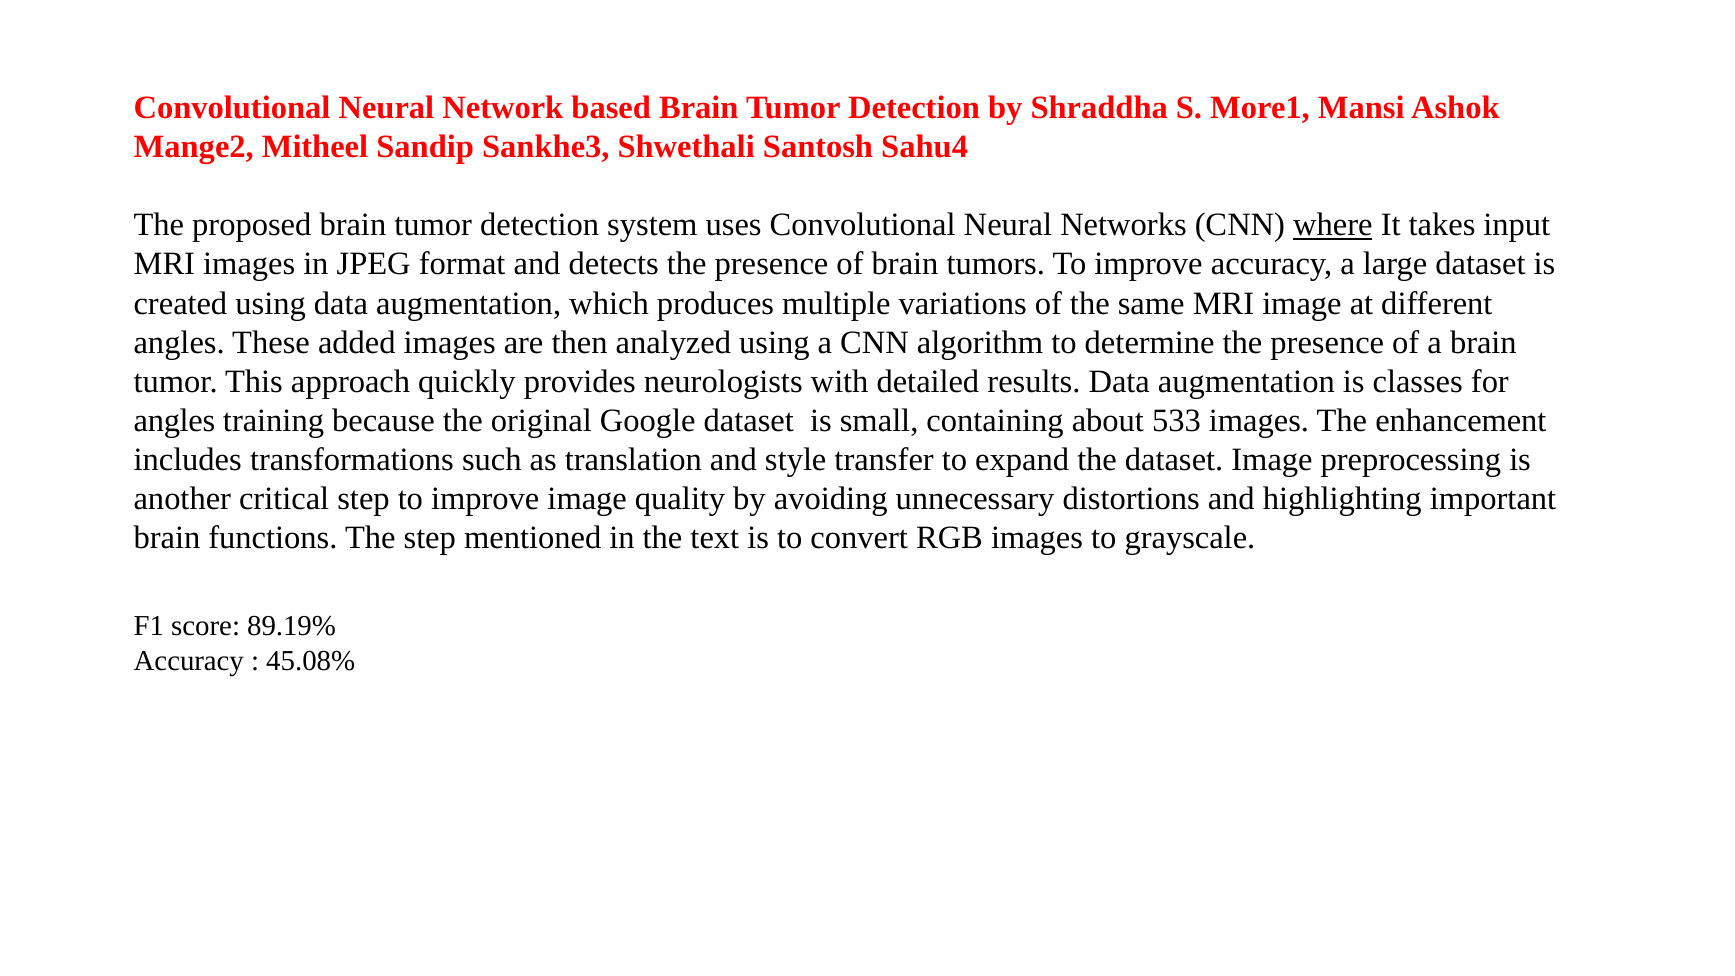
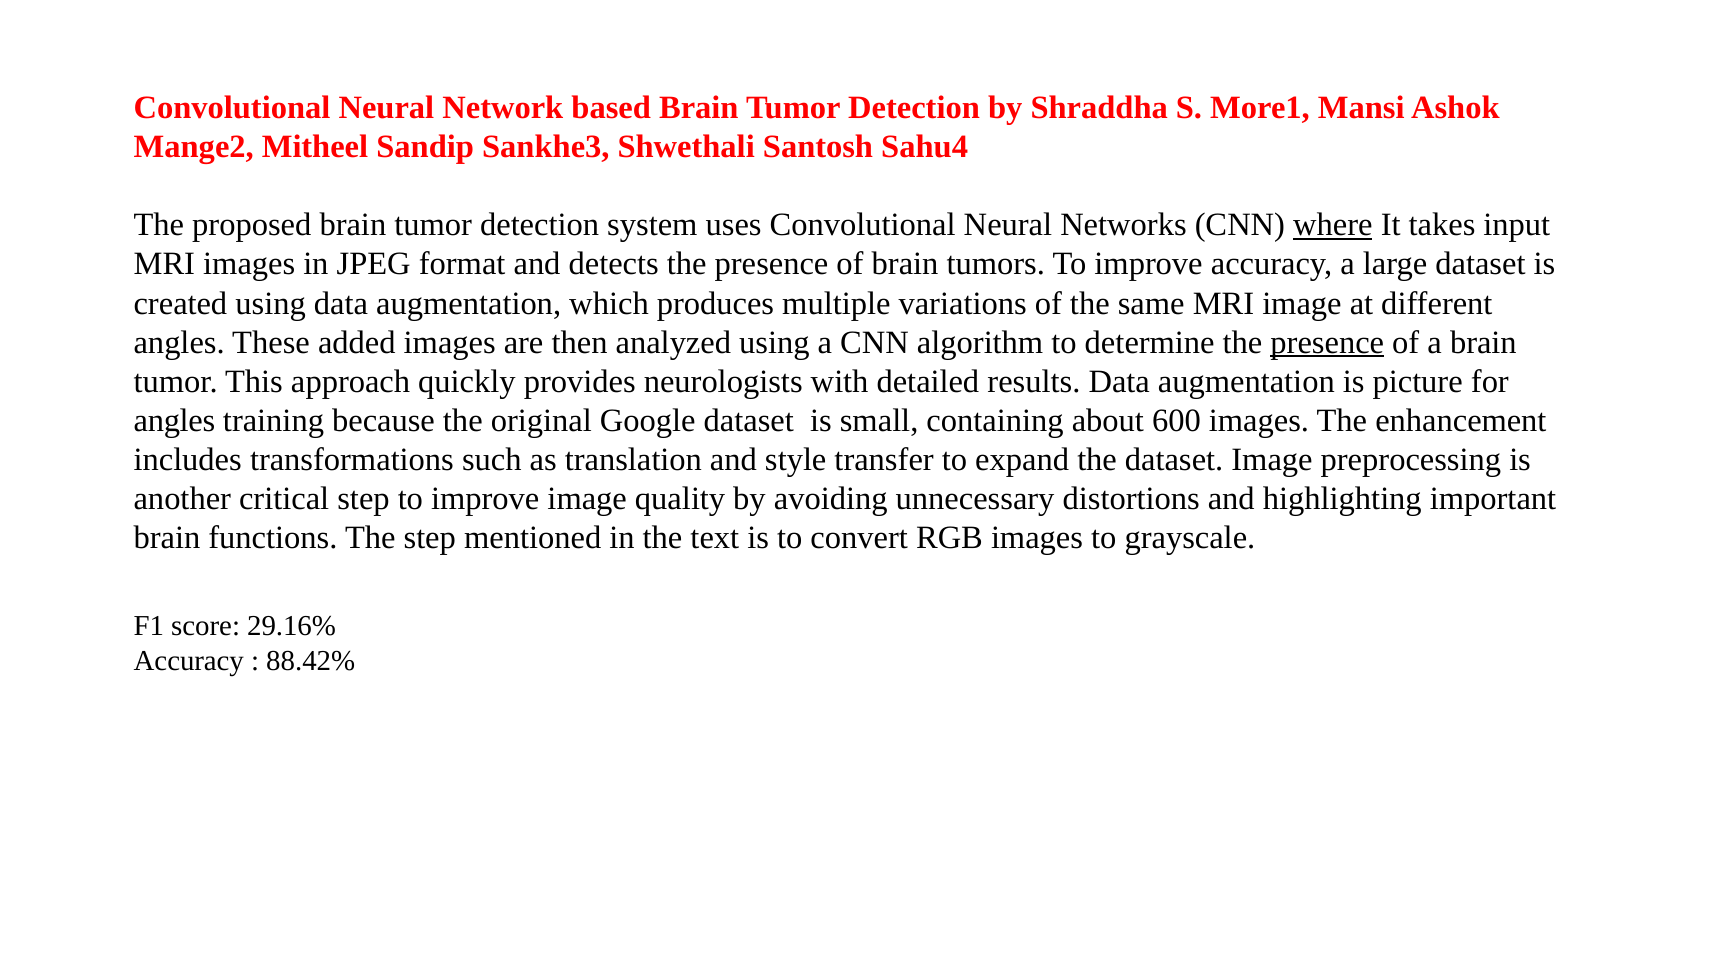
presence at (1327, 342) underline: none -> present
classes: classes -> picture
533: 533 -> 600
89.19%: 89.19% -> 29.16%
45.08%: 45.08% -> 88.42%
